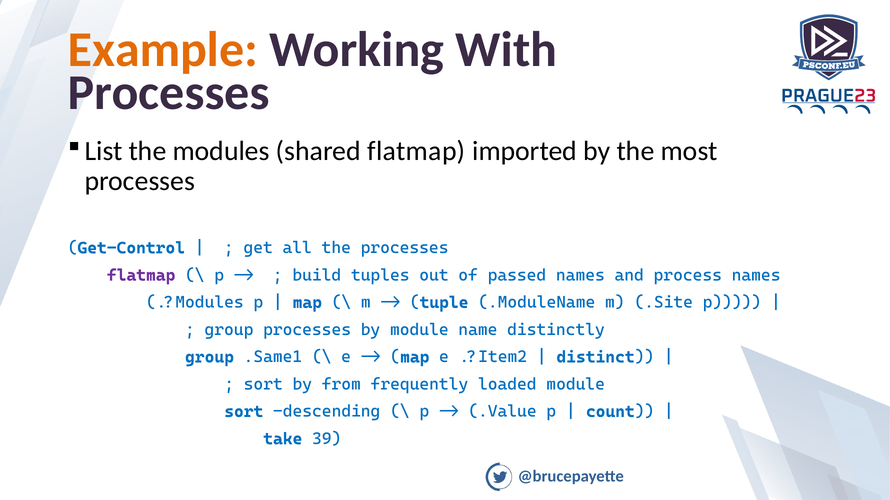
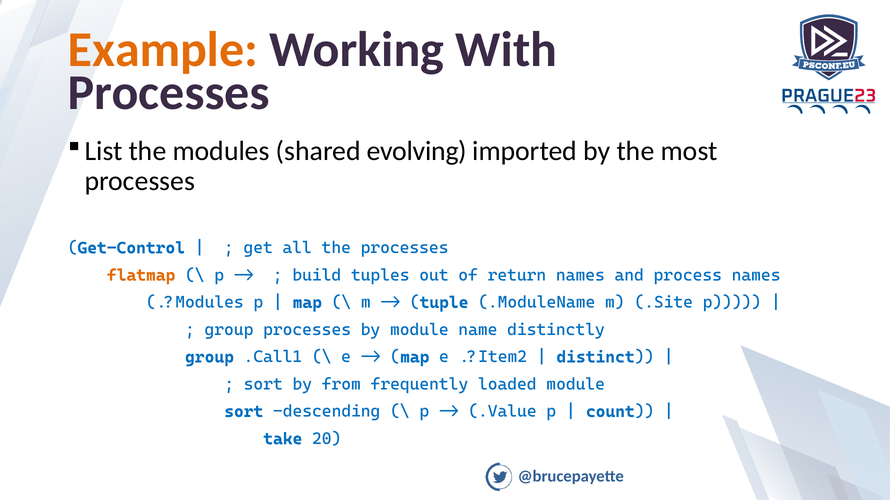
shared flatmap: flatmap -> evolving
flatmap at (141, 275) colour: purple -> orange
passed: passed -> return
.Same1: .Same1 -> .Call1
39: 39 -> 20
